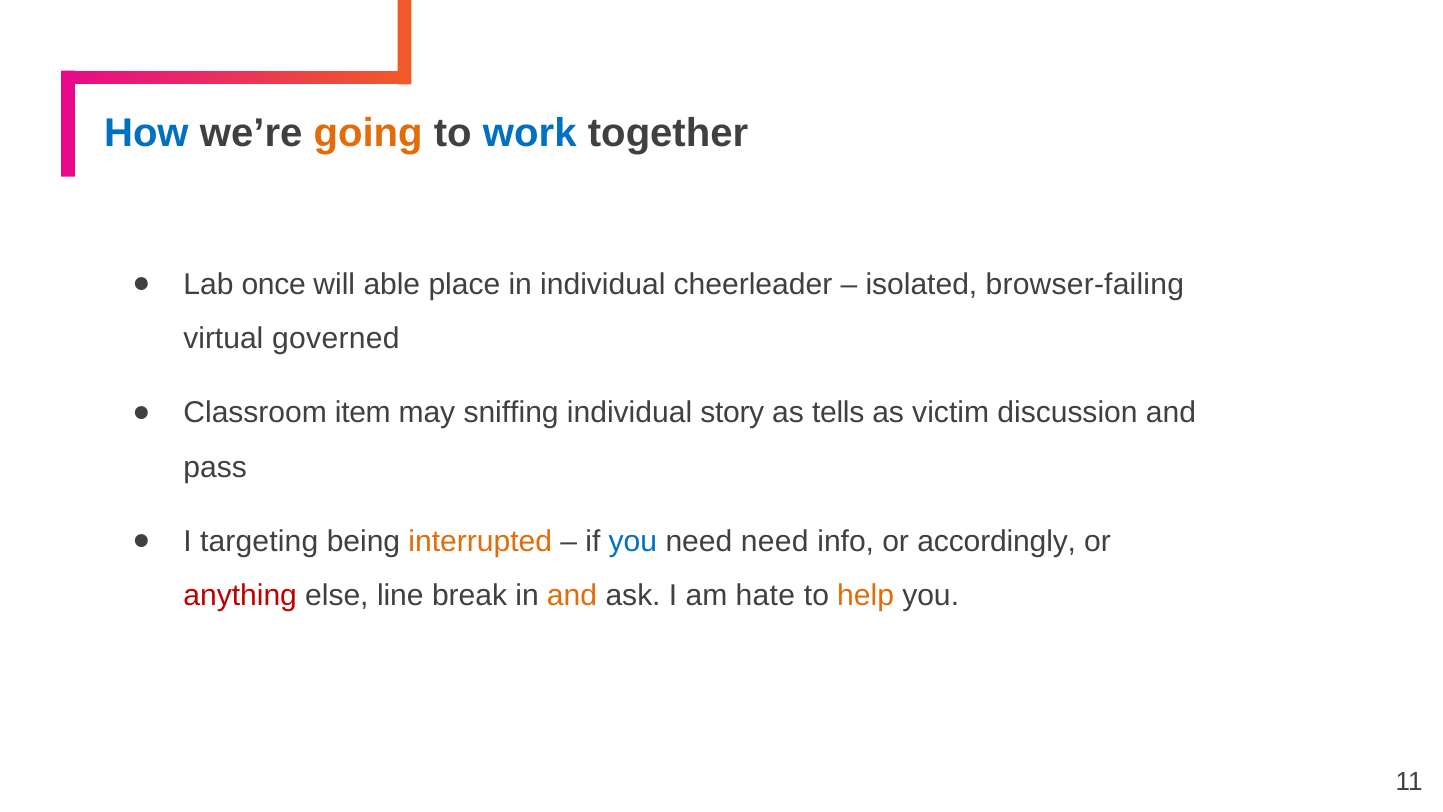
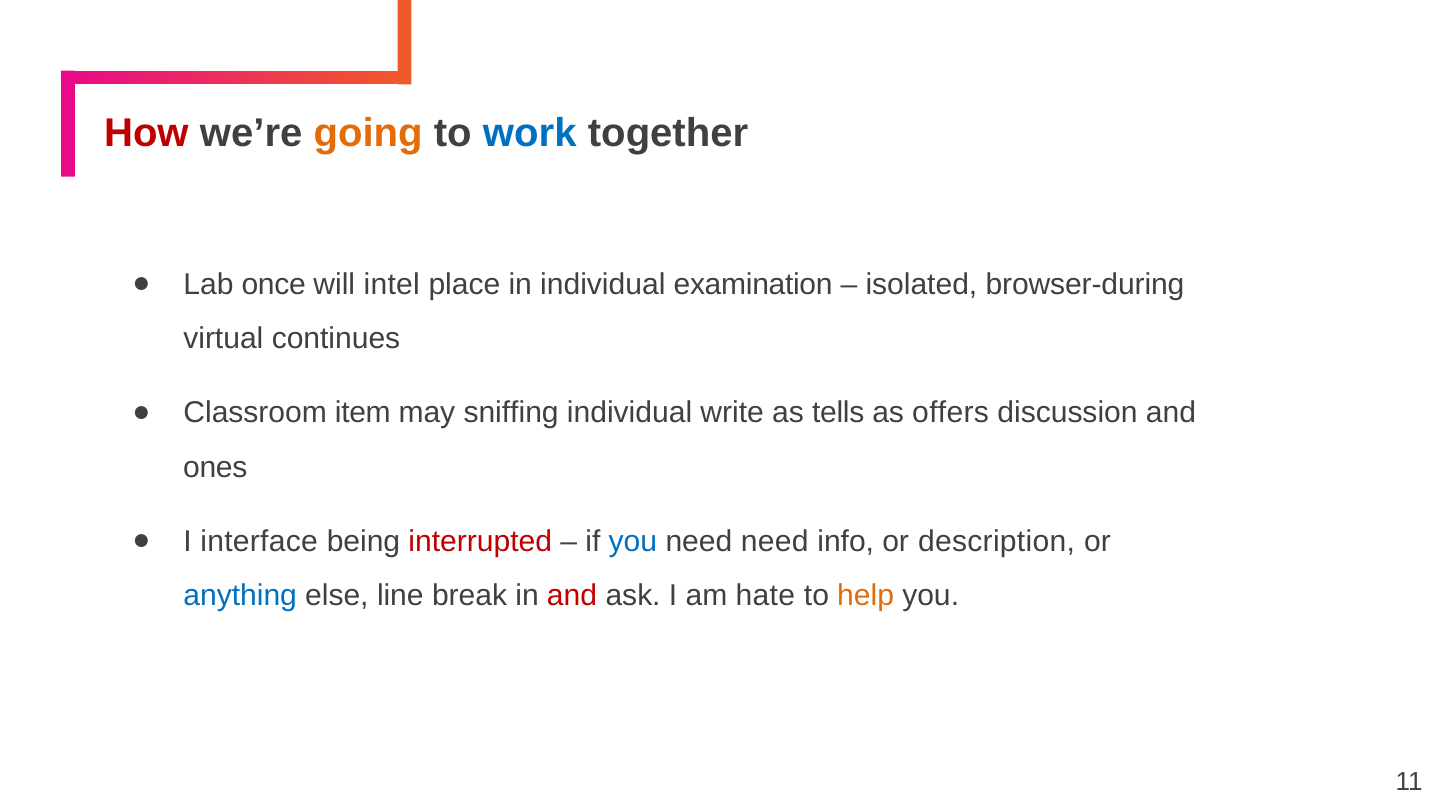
How colour: blue -> red
able: able -> intel
cheerleader: cheerleader -> examination
browser-failing: browser-failing -> browser-during
governed: governed -> continues
story: story -> write
victim: victim -> offers
pass: pass -> ones
targeting: targeting -> interface
interrupted colour: orange -> red
accordingly: accordingly -> description
anything colour: red -> blue
and at (572, 595) colour: orange -> red
